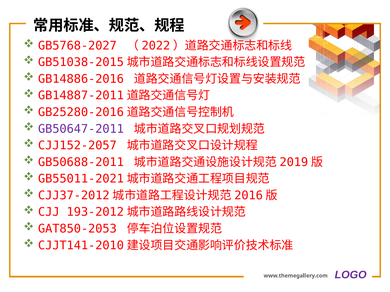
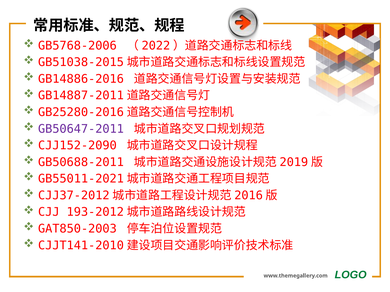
GB5768-2027: GB5768-2027 -> GB5768-2006
CJJ152-2057: CJJ152-2057 -> CJJ152-2090
GAT850-2053: GAT850-2053 -> GAT850-2003
LOGO colour: purple -> green
